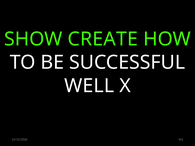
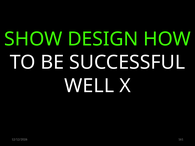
CREATE: CREATE -> DESIGN
